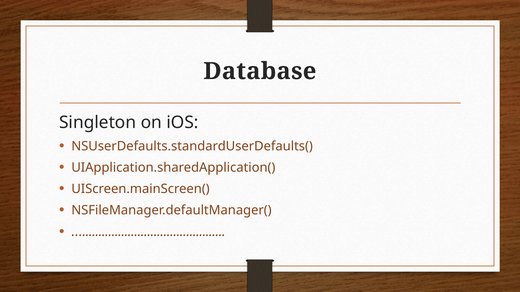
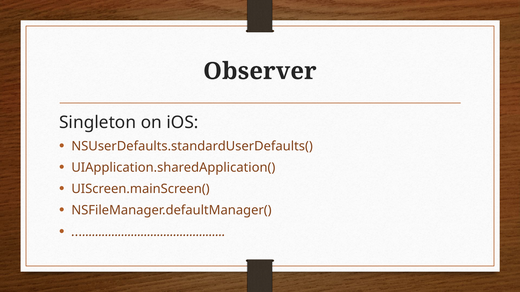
Database: Database -> Observer
